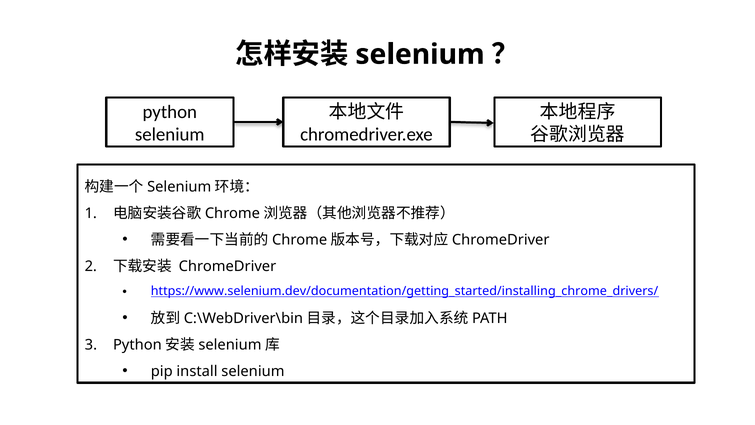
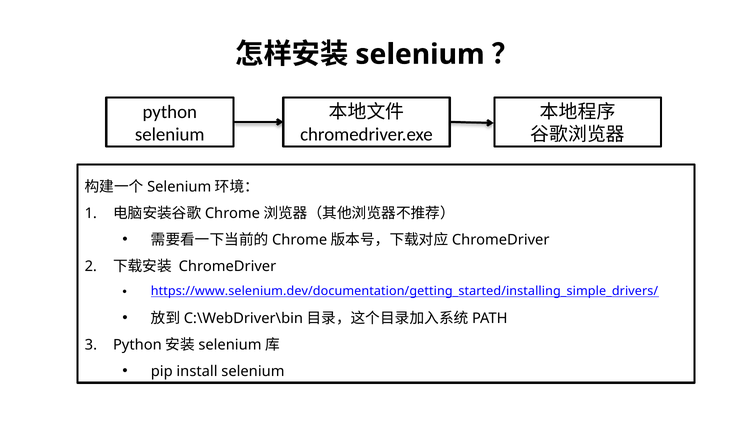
https://www.selenium.dev/documentation/getting_started/installing_chrome_drivers/: https://www.selenium.dev/documentation/getting_started/installing_chrome_drivers/ -> https://www.selenium.dev/documentation/getting_started/installing_simple_drivers/
